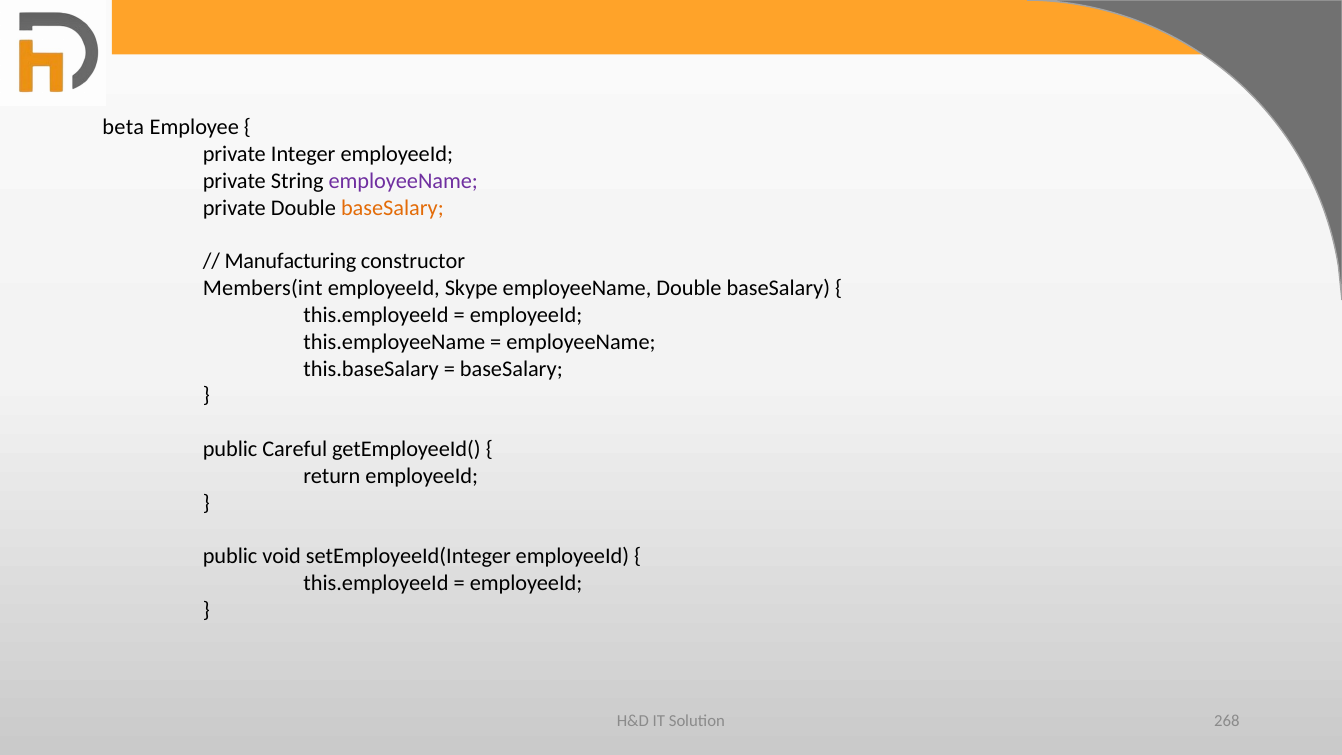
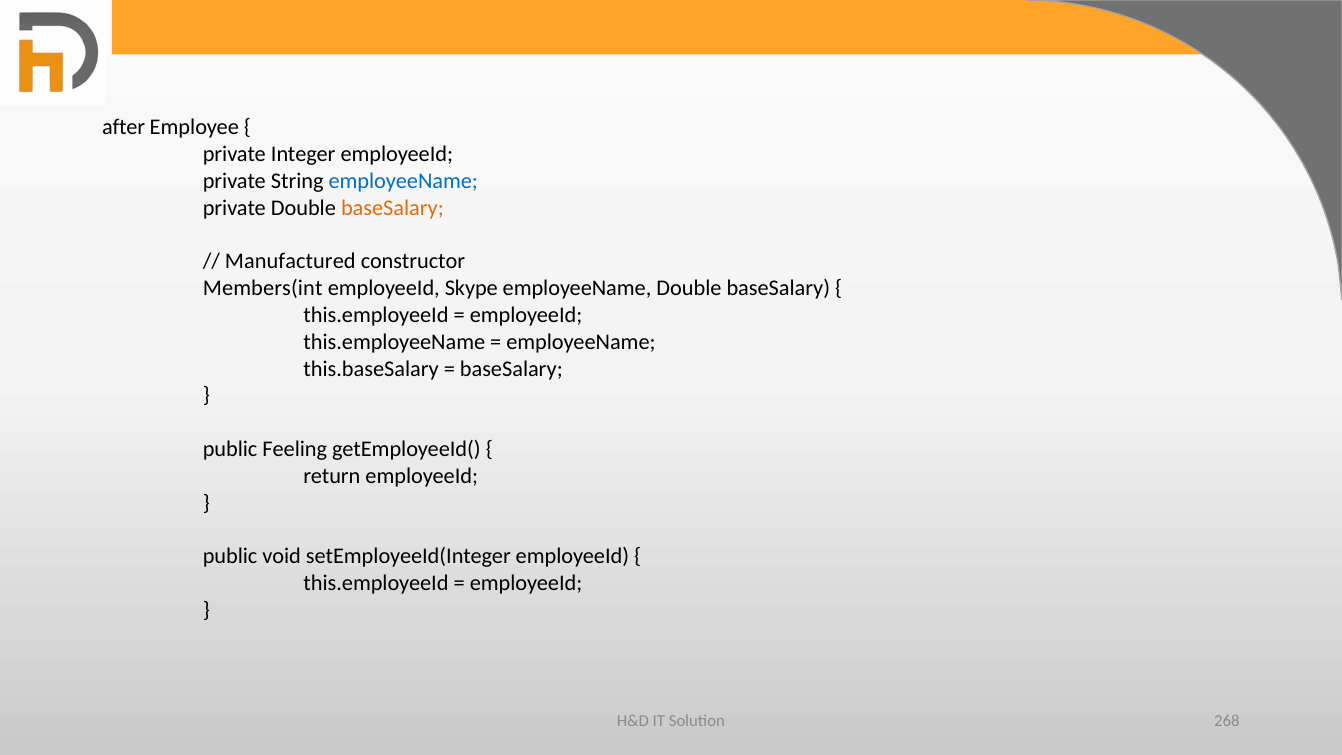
beta: beta -> after
employeeName at (403, 181) colour: purple -> blue
Manufacturing: Manufacturing -> Manufactured
Careful: Careful -> Feeling
